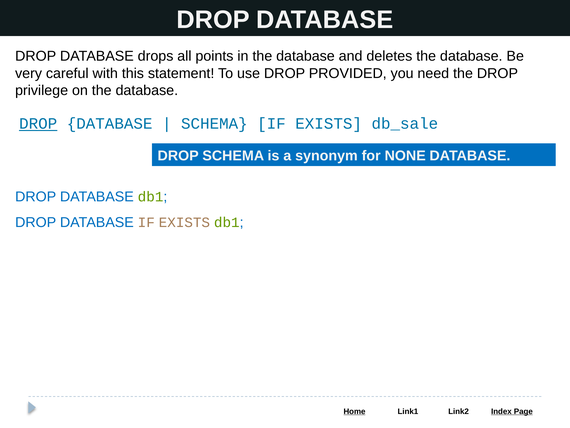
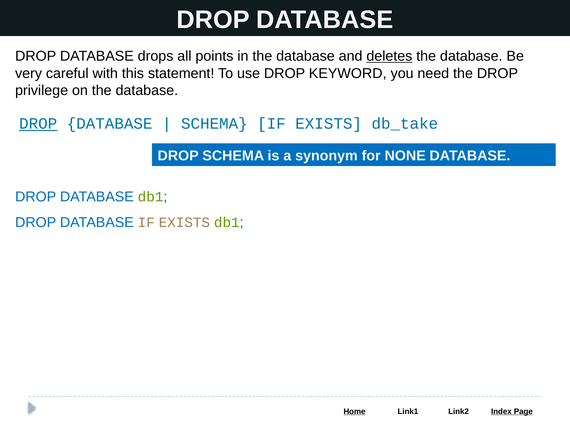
deletes underline: none -> present
PROVIDED: PROVIDED -> KEYWORD
db_sale: db_sale -> db_take
